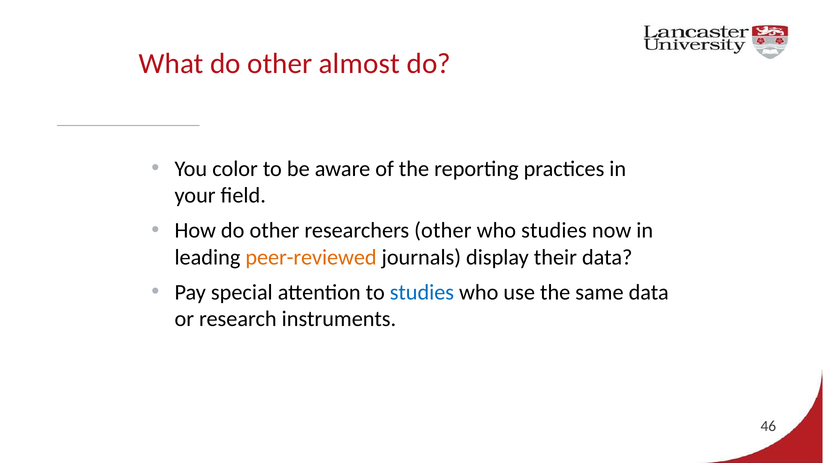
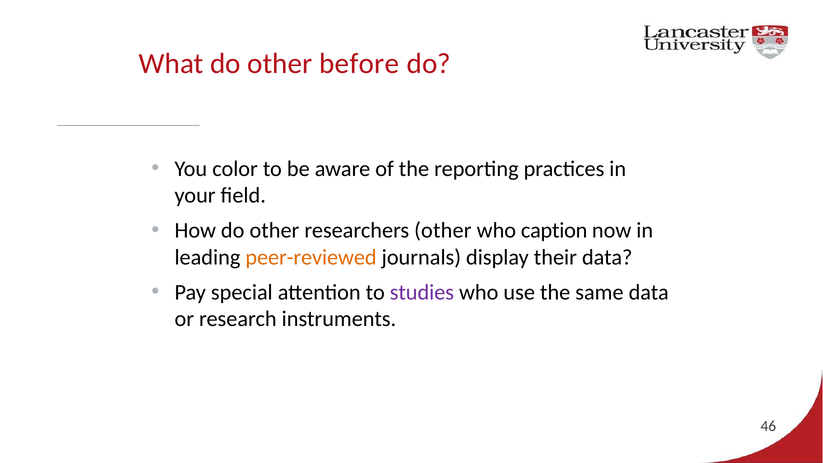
almost: almost -> before
who studies: studies -> caption
studies at (422, 292) colour: blue -> purple
